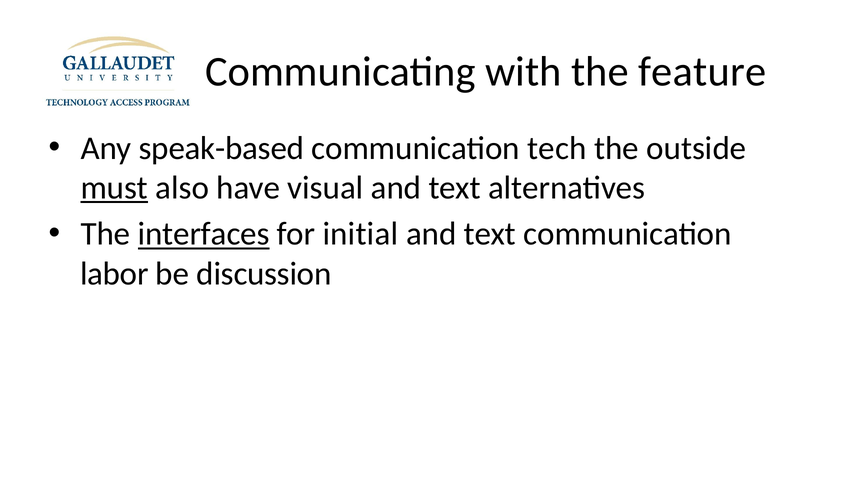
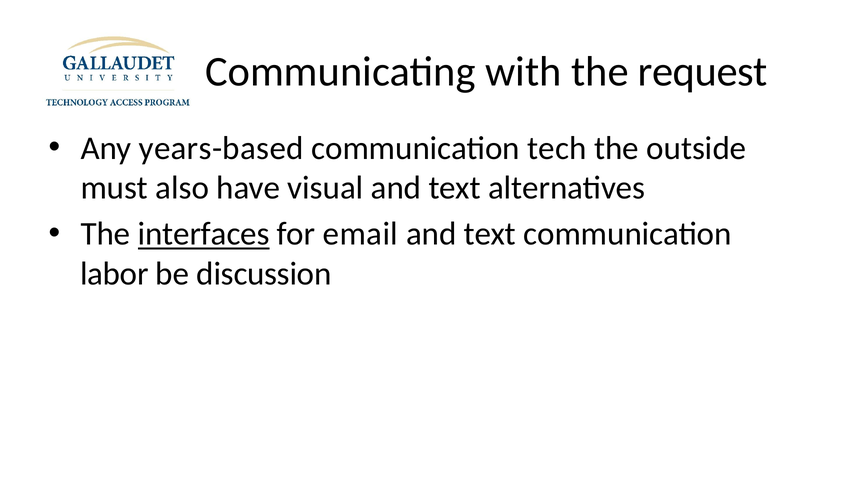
feature: feature -> request
speak-based: speak-based -> years-based
must underline: present -> none
initial: initial -> email
